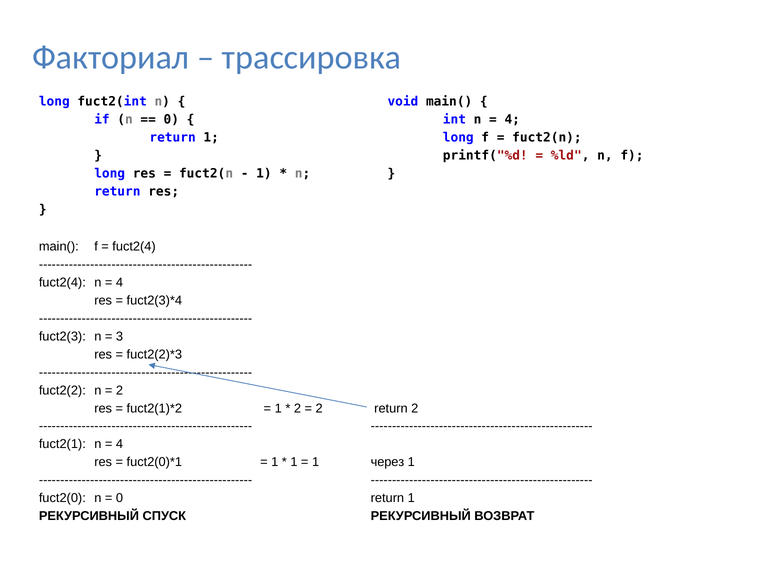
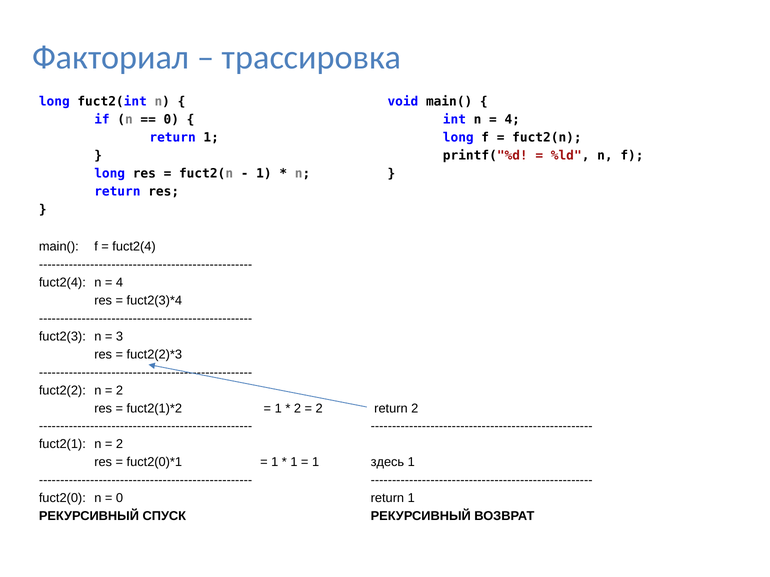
4 at (119, 445): 4 -> 2
через: через -> здесь
